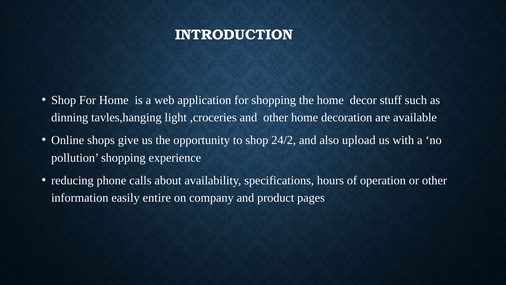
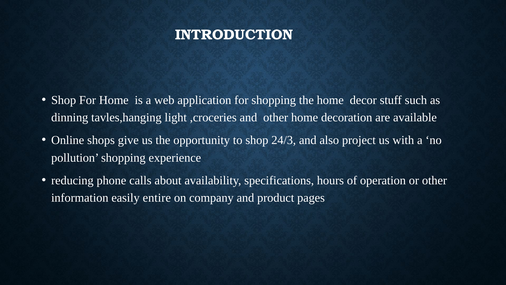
24/2: 24/2 -> 24/3
upload: upload -> project
